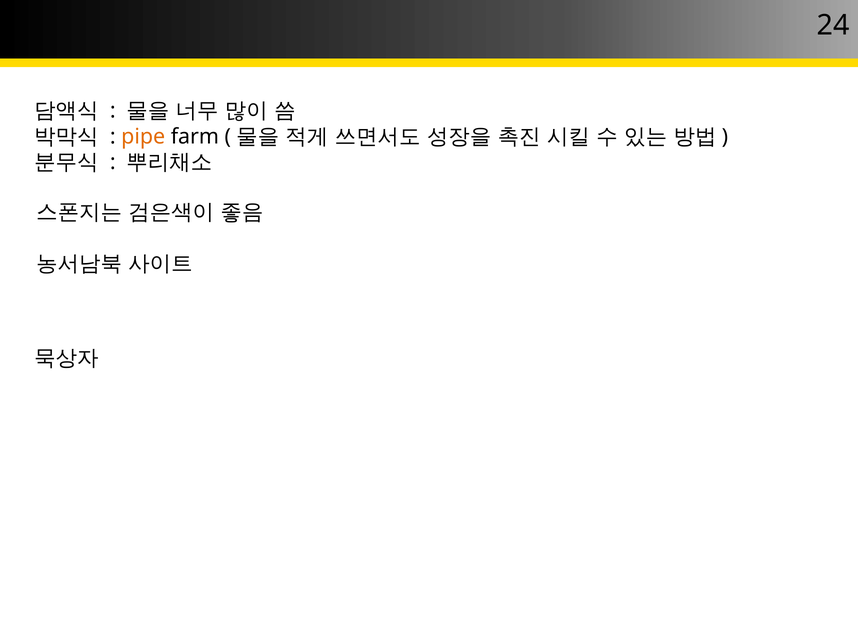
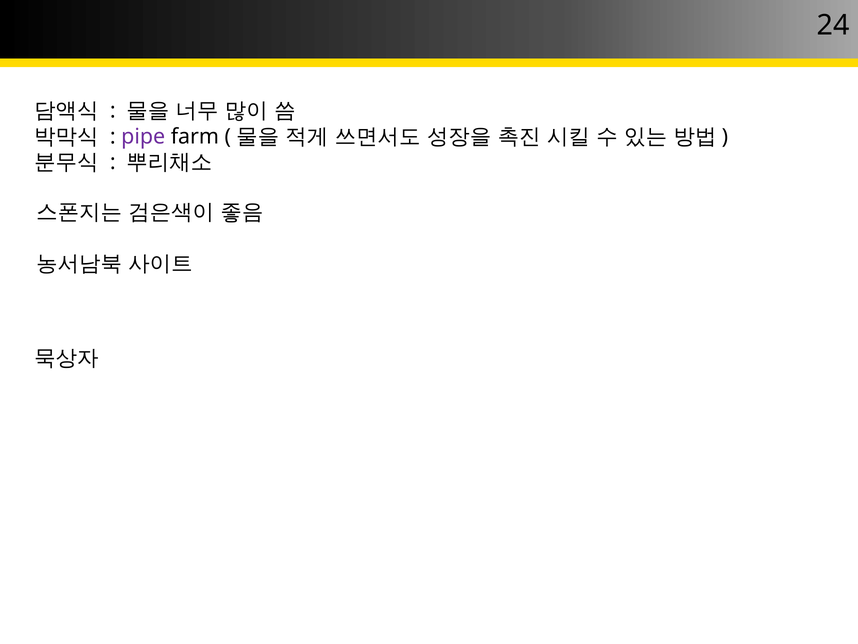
pipe colour: orange -> purple
